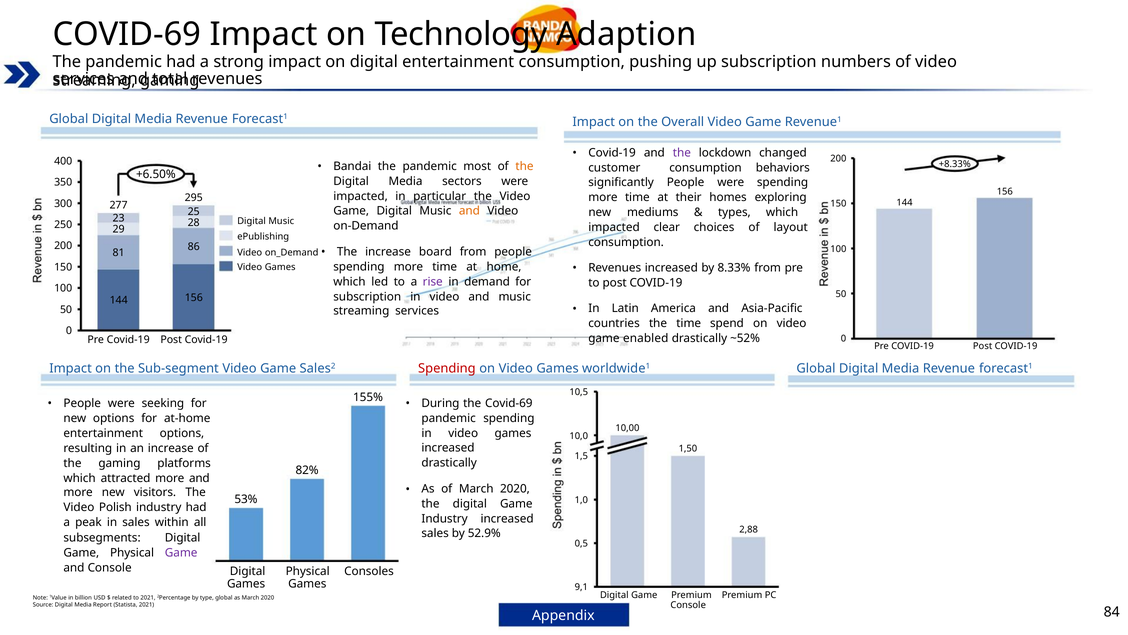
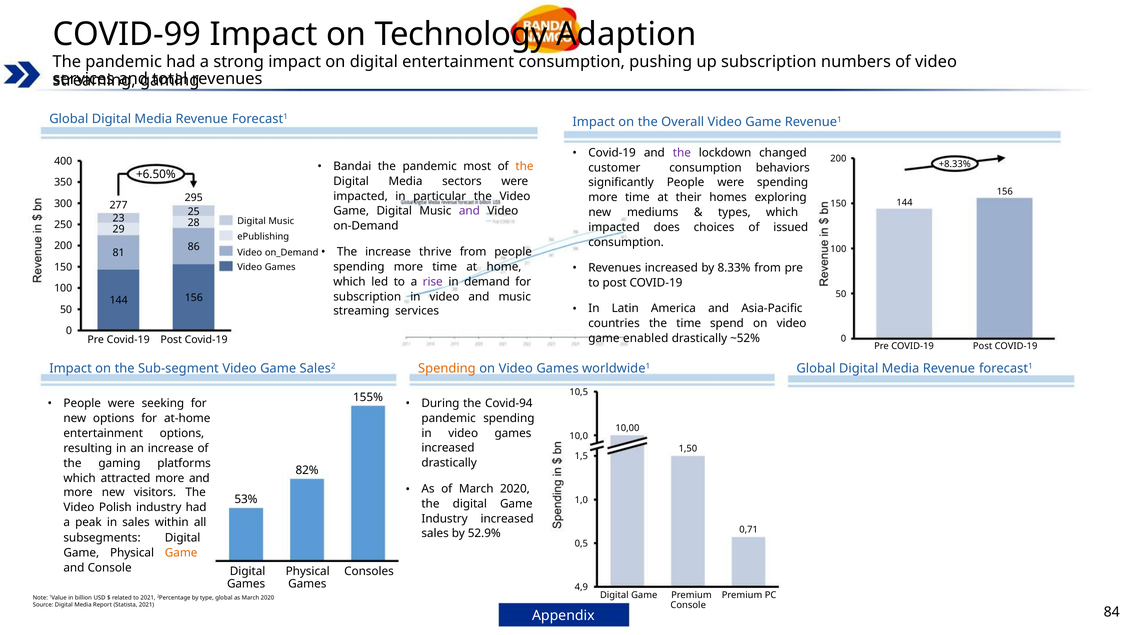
COVID-69 at (127, 34): COVID-69 -> COVID-99
and at (469, 211) colour: orange -> purple
clear: clear -> does
layout: layout -> issued
board: board -> thrive
Spending at (447, 368) colour: red -> orange
the Covid-69: Covid-69 -> Covid-94
2,88: 2,88 -> 0,71
Game at (181, 553) colour: purple -> orange
9,1: 9,1 -> 4,9
